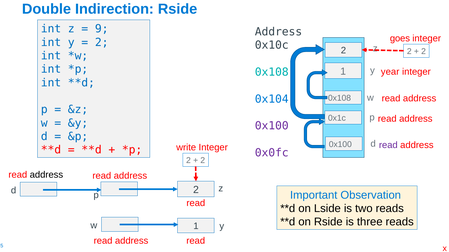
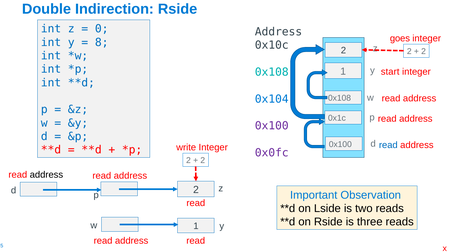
9: 9 -> 0
2 at (102, 42): 2 -> 8
year: year -> start
read at (388, 145) colour: purple -> blue
